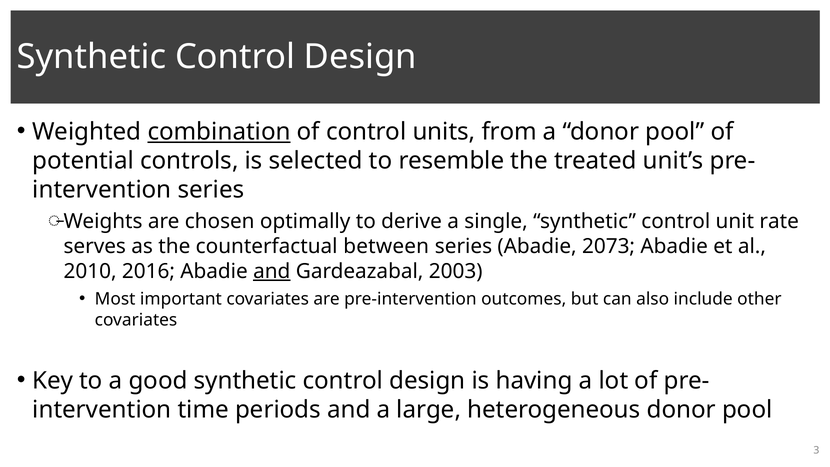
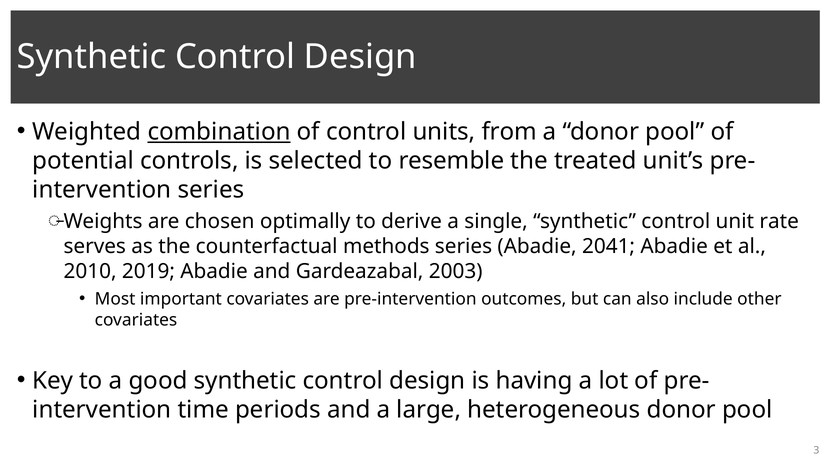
between: between -> methods
2073: 2073 -> 2041
2016: 2016 -> 2019
and at (272, 271) underline: present -> none
